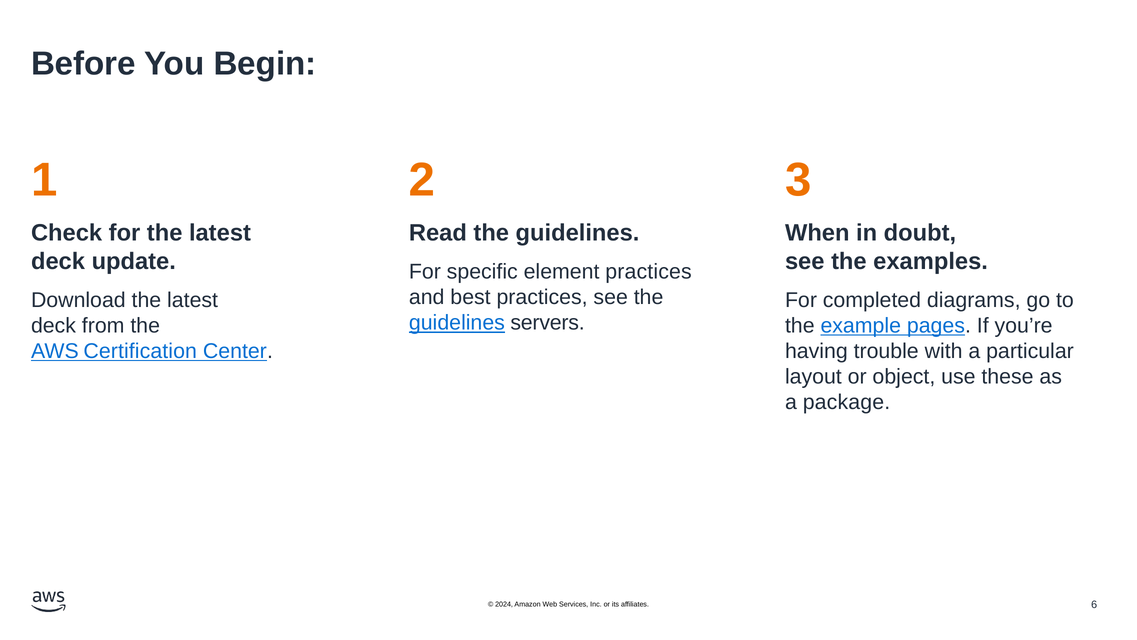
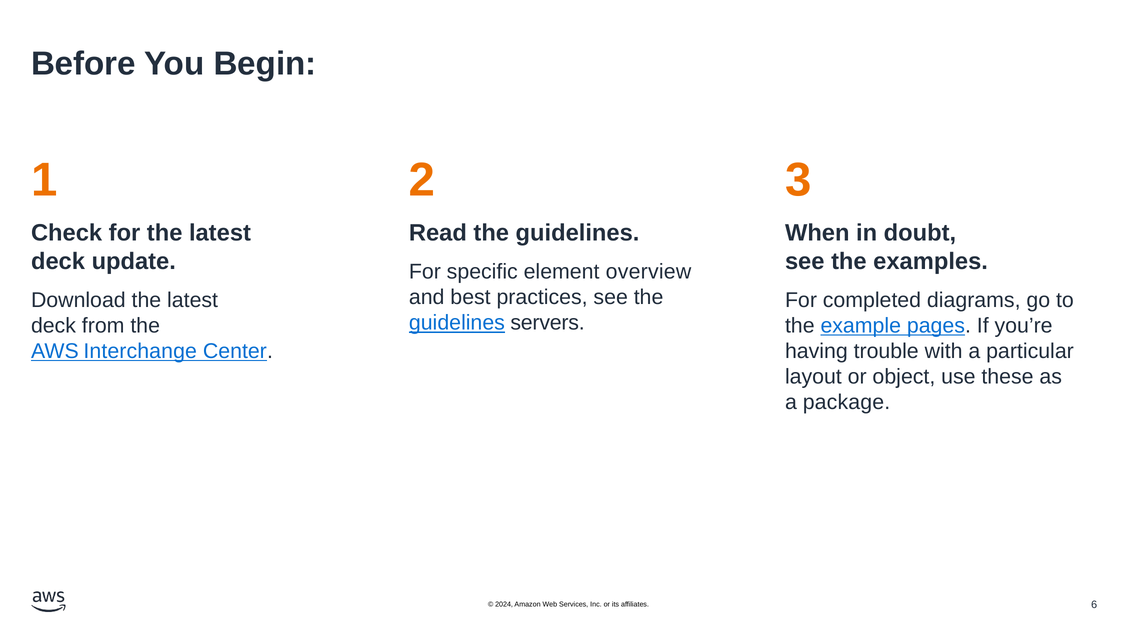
element practices: practices -> overview
Certification: Certification -> Interchange
